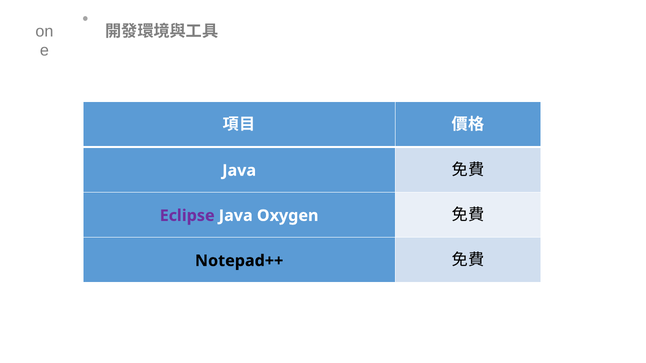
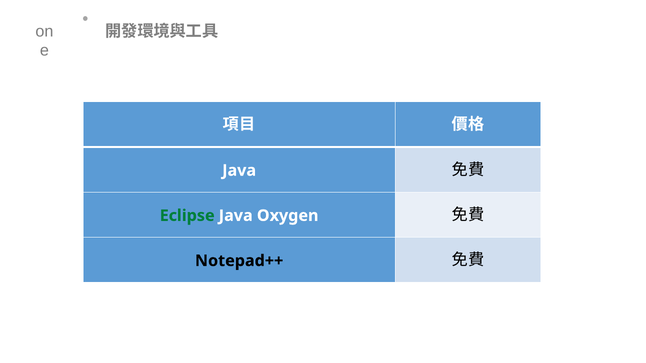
Eclipse colour: purple -> green
